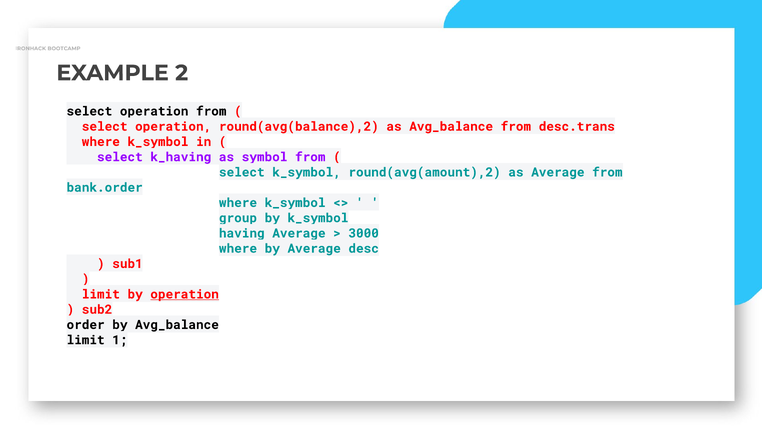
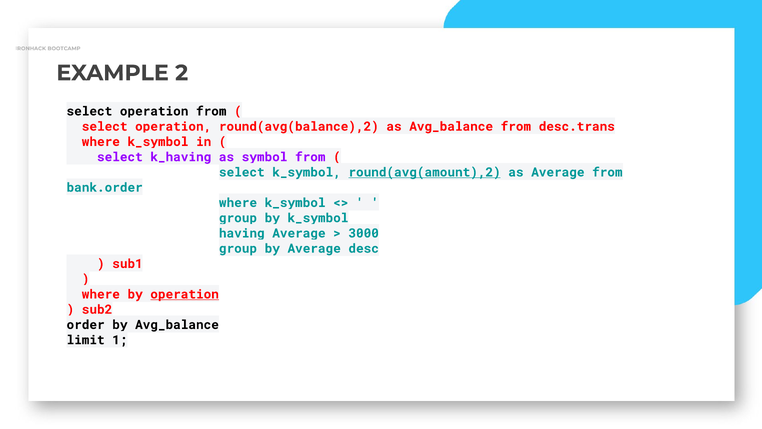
round(avg(amount),2 underline: none -> present
where at (238, 248): where -> group
limit at (101, 294): limit -> where
